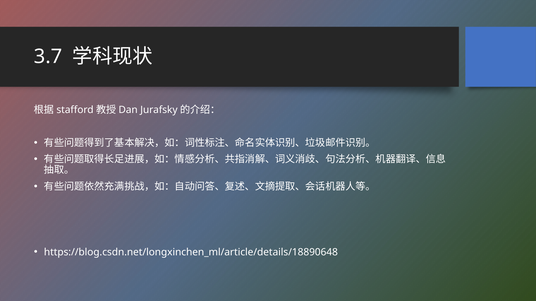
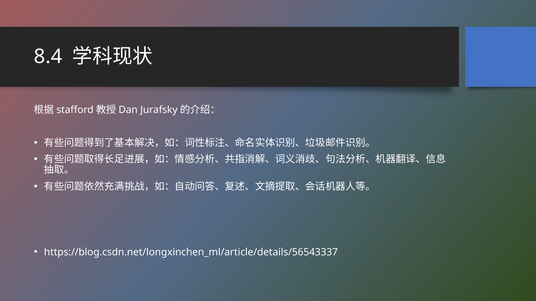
3.7: 3.7 -> 8.4
https://blog.csdn.net/longxinchen_ml/article/details/18890648: https://blog.csdn.net/longxinchen_ml/article/details/18890648 -> https://blog.csdn.net/longxinchen_ml/article/details/56543337
